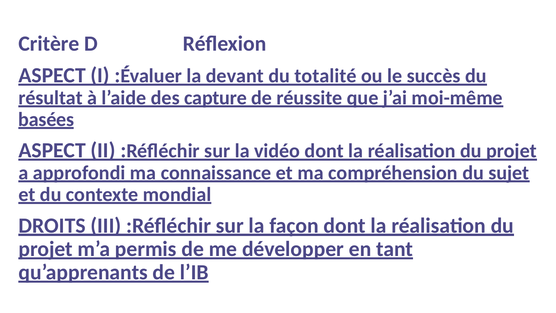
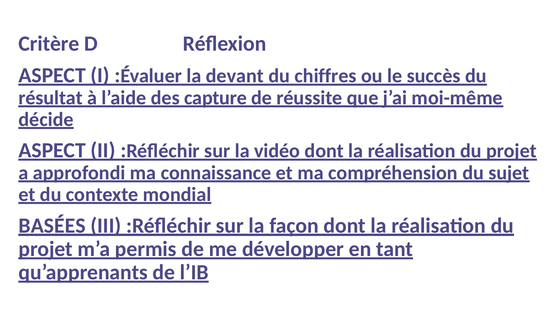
totalité: totalité -> chiffres
basées: basées -> décide
DROITS: DROITS -> BASÉES
